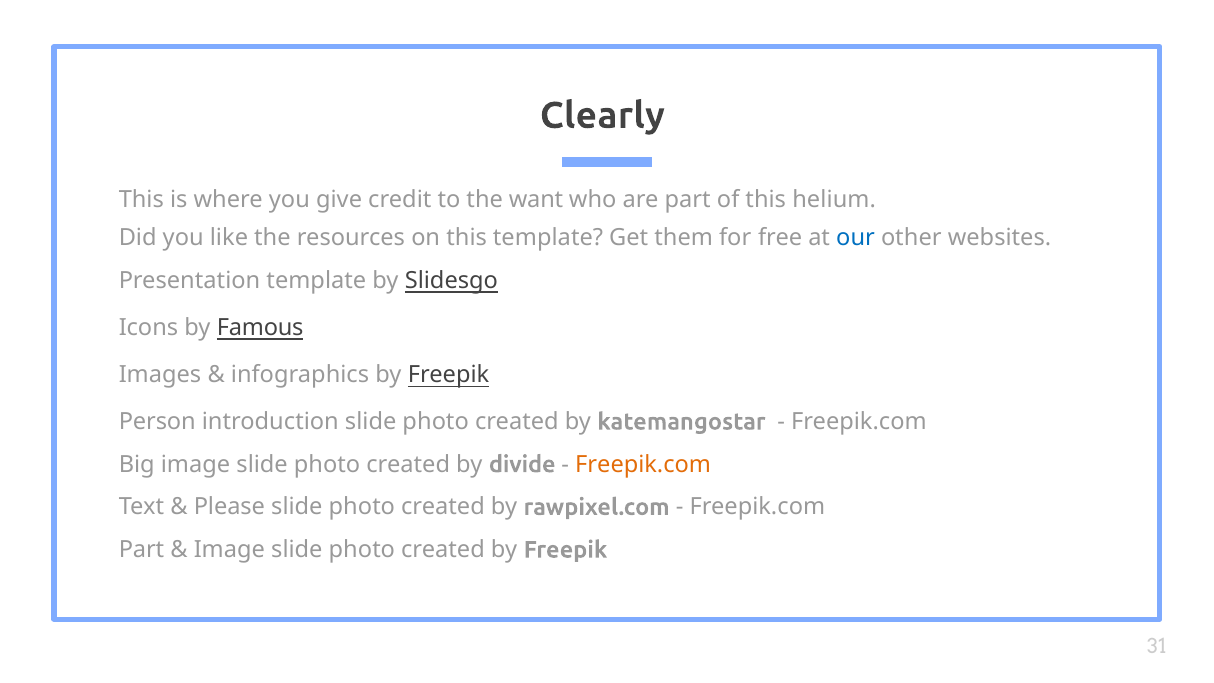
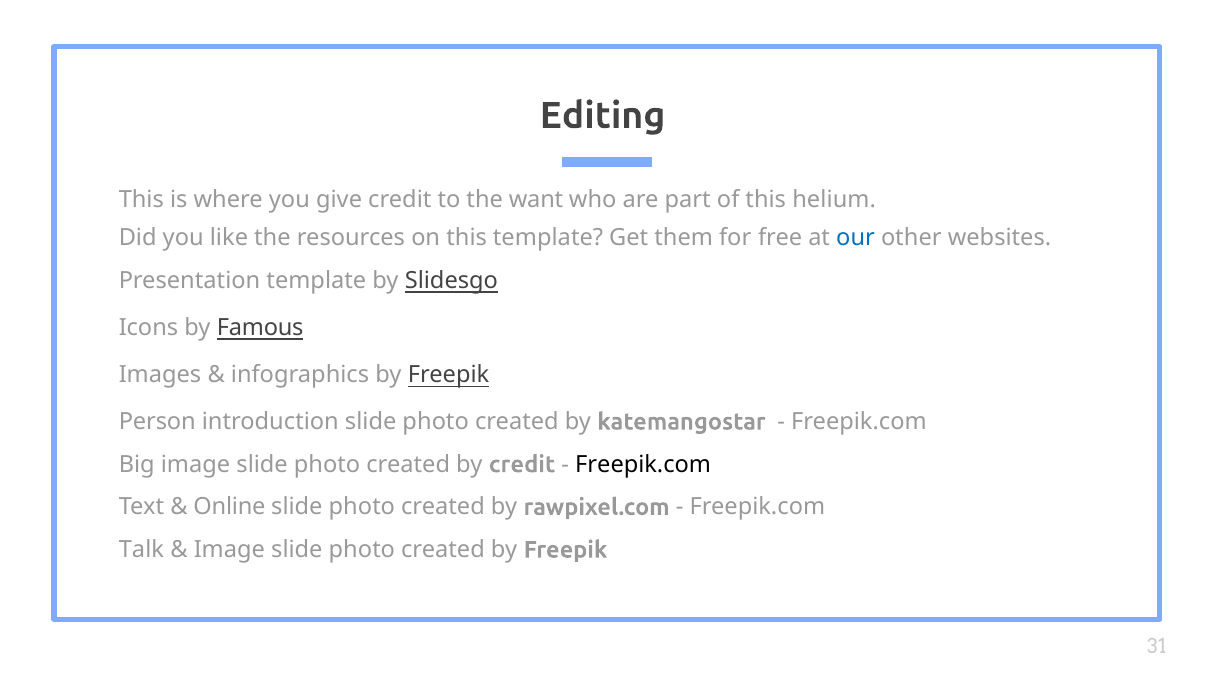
Clearly: Clearly -> Editing
by divide: divide -> credit
Freepik.com at (643, 464) colour: orange -> black
Please: Please -> Online
Part at (141, 550): Part -> Talk
